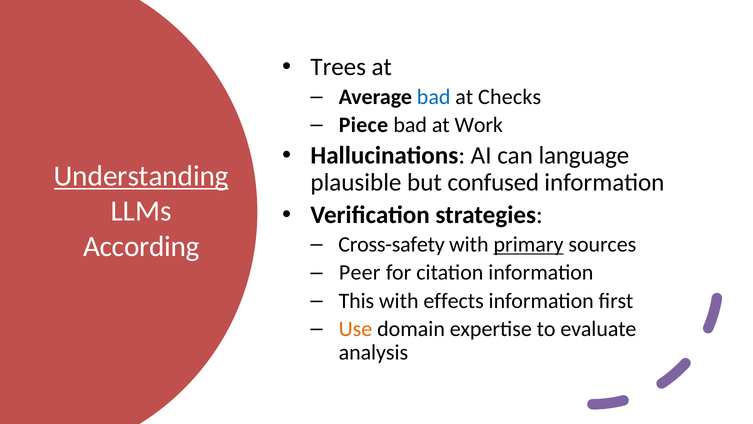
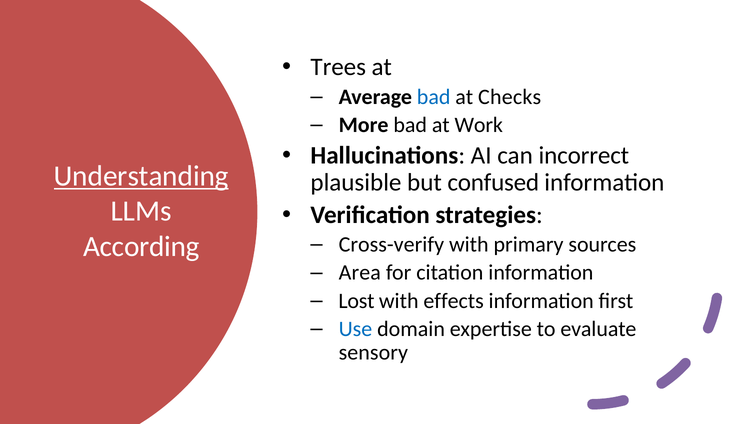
Piece: Piece -> More
language: language -> incorrect
Cross-safety: Cross-safety -> Cross-verify
primary underline: present -> none
Peer: Peer -> Area
This: This -> Lost
Use colour: orange -> blue
analysis: analysis -> sensory
